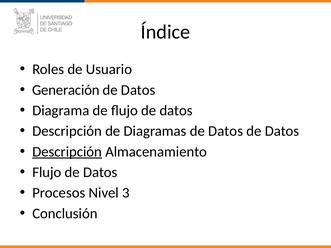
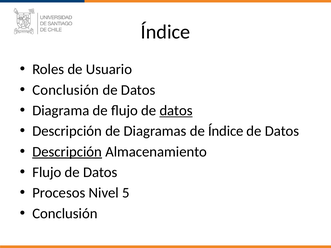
Generación at (66, 90): Generación -> Conclusión
datos at (176, 111) underline: none -> present
Diagramas de Datos: Datos -> Índice
3: 3 -> 5
